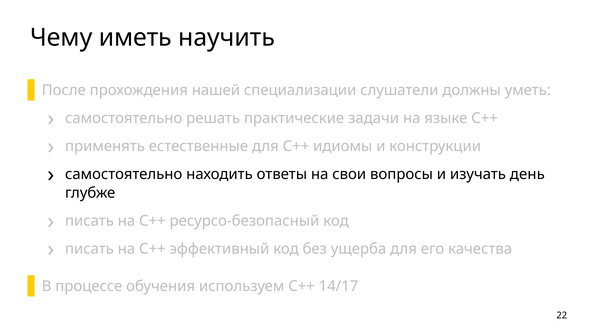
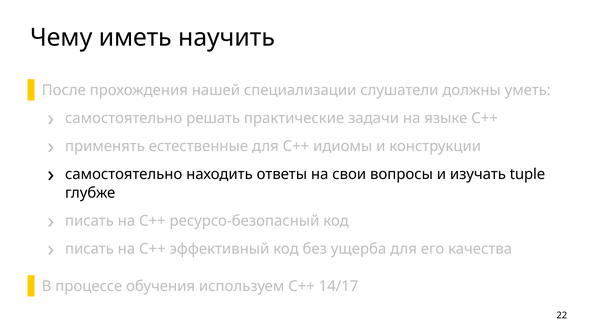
день: день -> tuple
